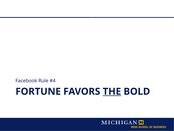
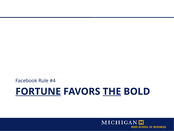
FORTUNE underline: none -> present
